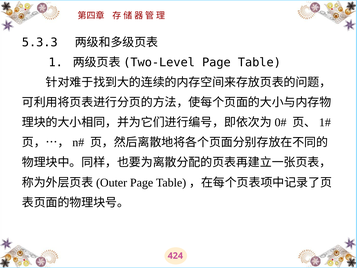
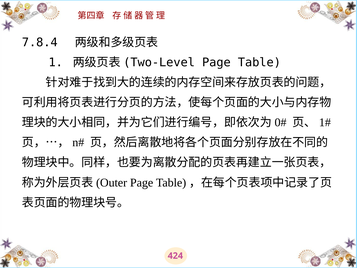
5.3.3: 5.3.3 -> 7.8.4
